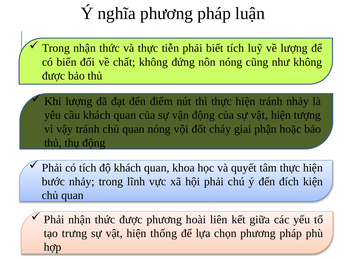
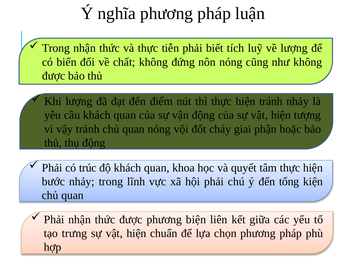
có tích: tích -> trúc
đích: đích -> tổng
hoài: hoài -> biện
thống: thống -> chuẩn
